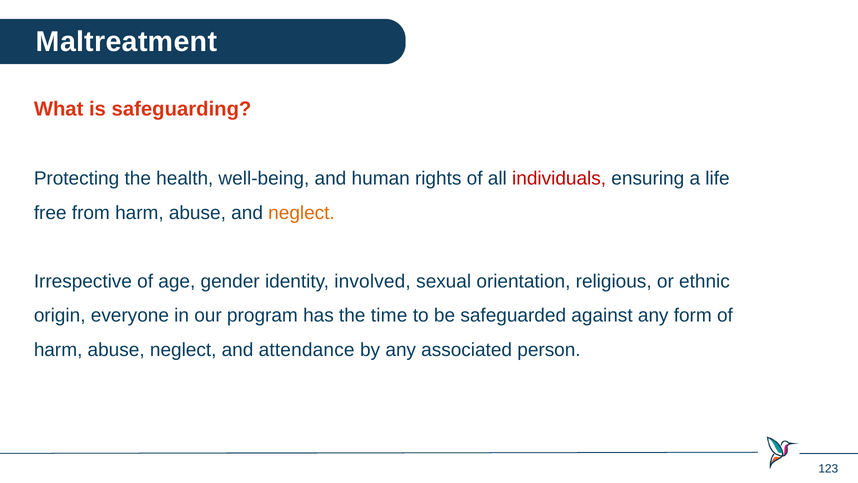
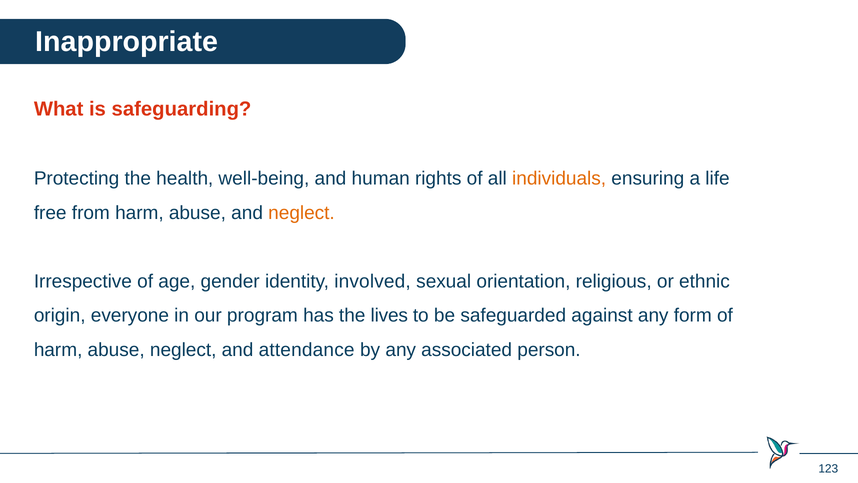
Maltreatment: Maltreatment -> Inappropriate
individuals colour: red -> orange
time: time -> lives
